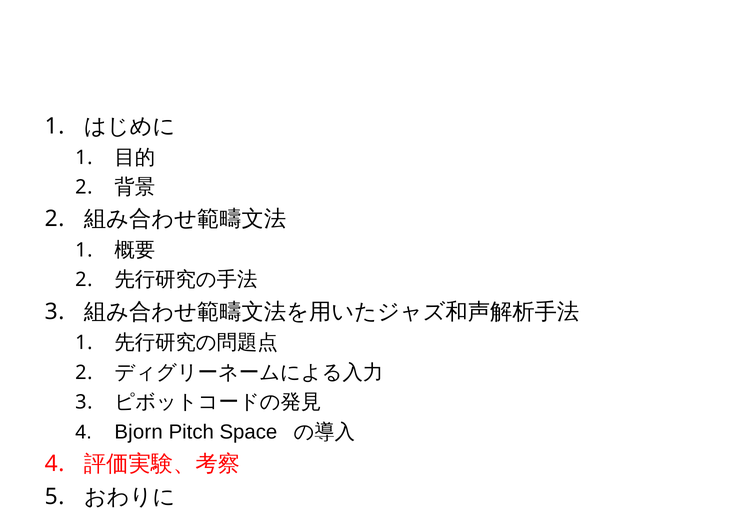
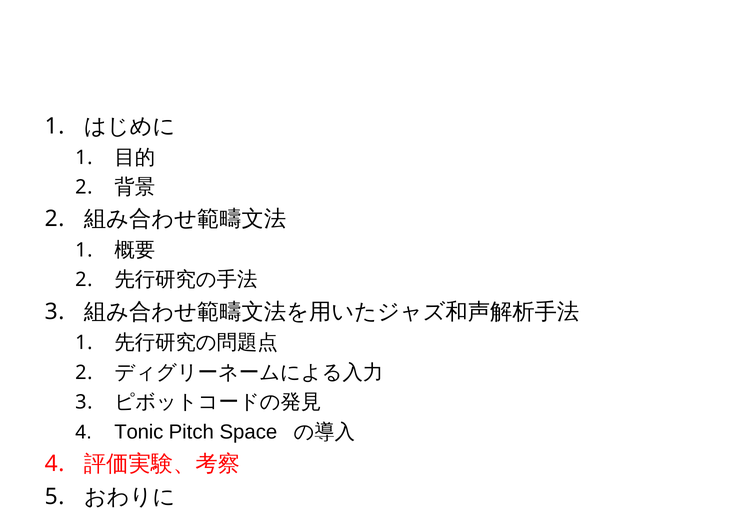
Bjorn: Bjorn -> Tonic
